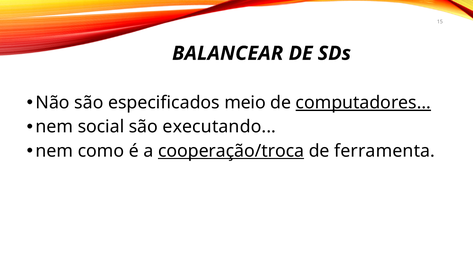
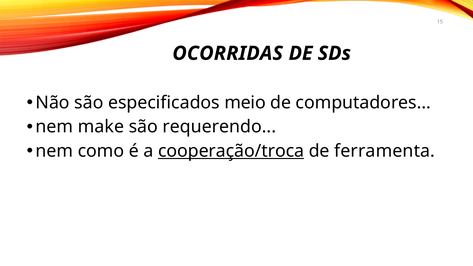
BALANCEAR: BALANCEAR -> OCORRIDAS
computadores underline: present -> none
social: social -> make
executando: executando -> requerendo
